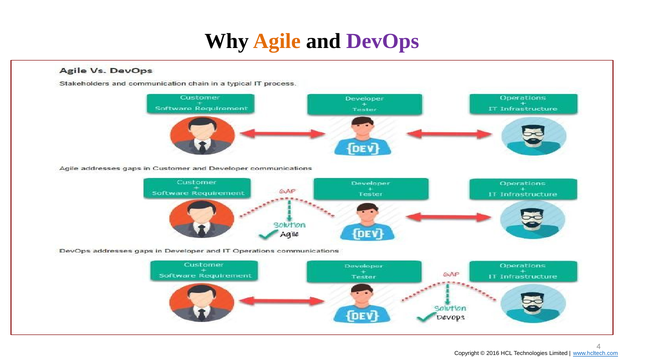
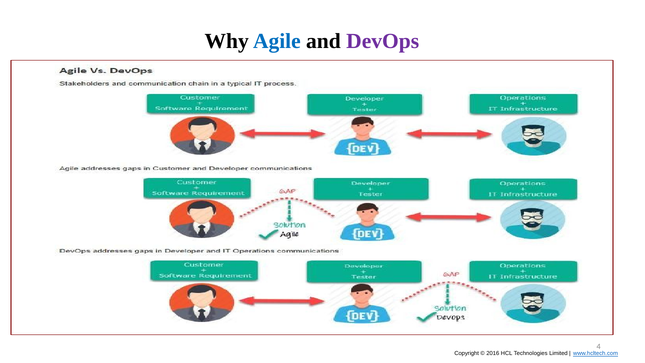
Agile colour: orange -> blue
